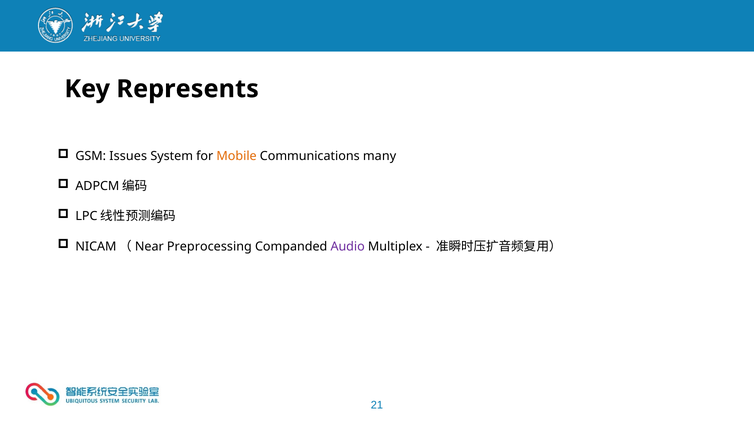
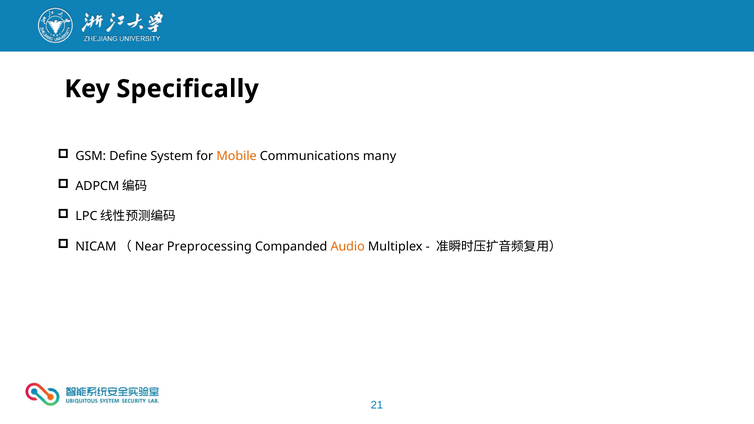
Represents: Represents -> Specifically
Issues: Issues -> Define
Audio colour: purple -> orange
